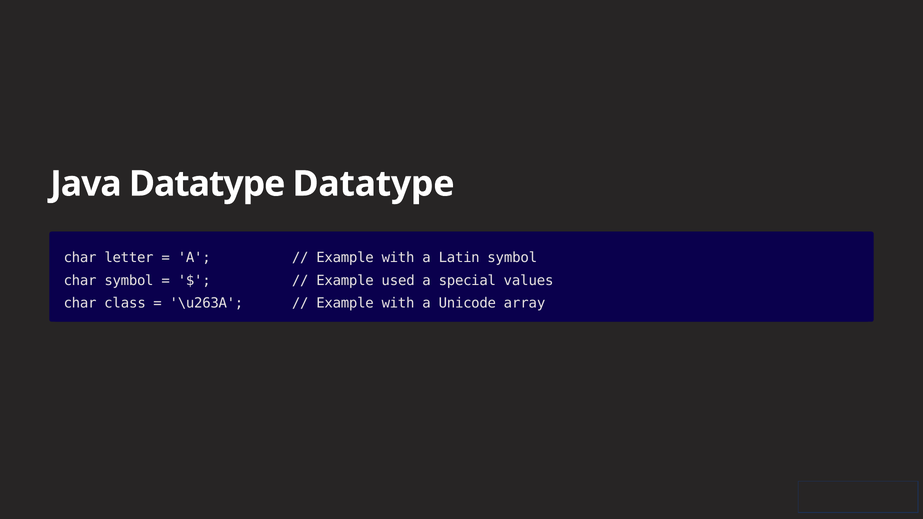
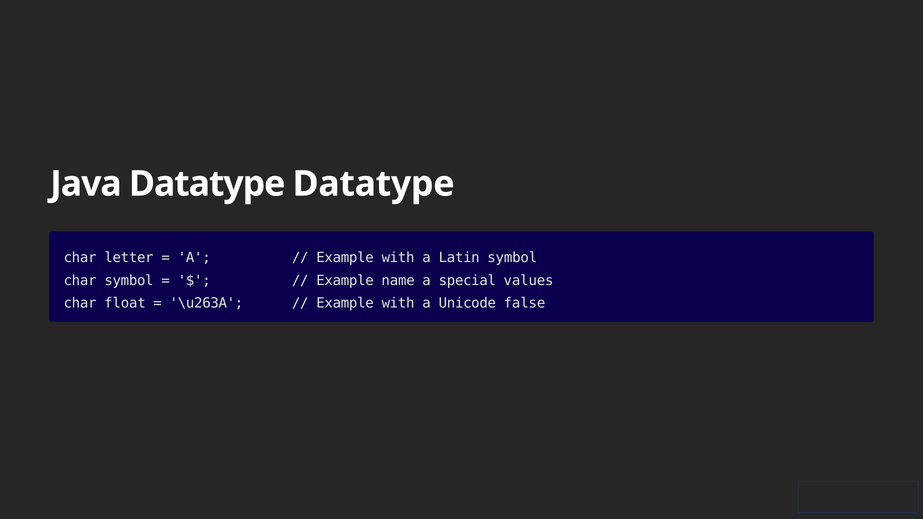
used: used -> name
class: class -> float
array: array -> false
